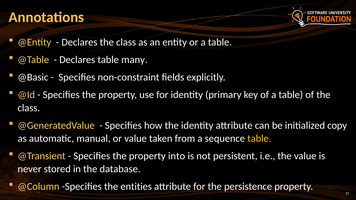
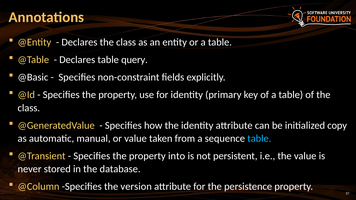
many: many -> query
table at (259, 139) colour: yellow -> light blue
entities: entities -> version
